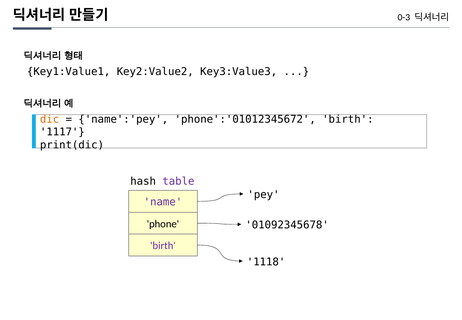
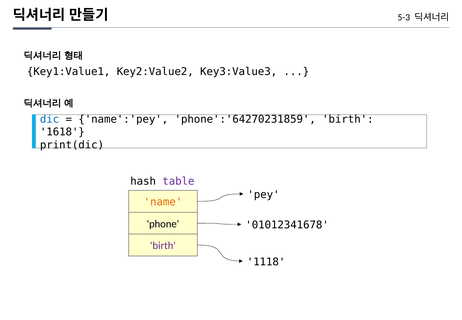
0-3: 0-3 -> 5-3
dic colour: orange -> blue
phone':'01012345672: phone':'01012345672 -> phone':'64270231859
1117: 1117 -> 1618
name colour: purple -> orange
01092345678: 01092345678 -> 01012341678
